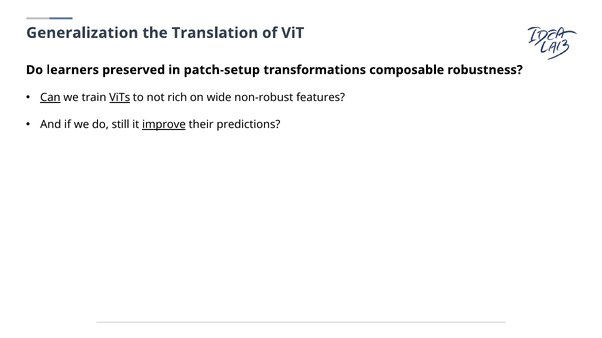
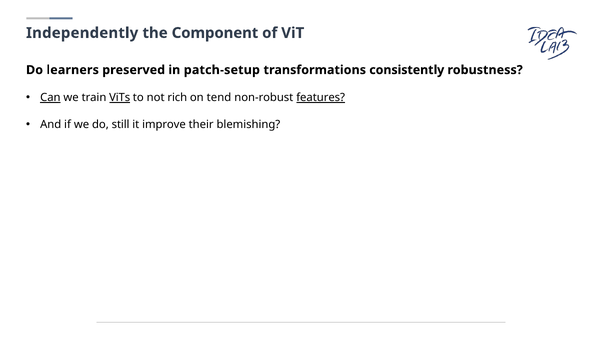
Generalization: Generalization -> Independently
Translation: Translation -> Component
composable: composable -> consistently
wide: wide -> tend
features underline: none -> present
improve underline: present -> none
predictions: predictions -> blemishing
